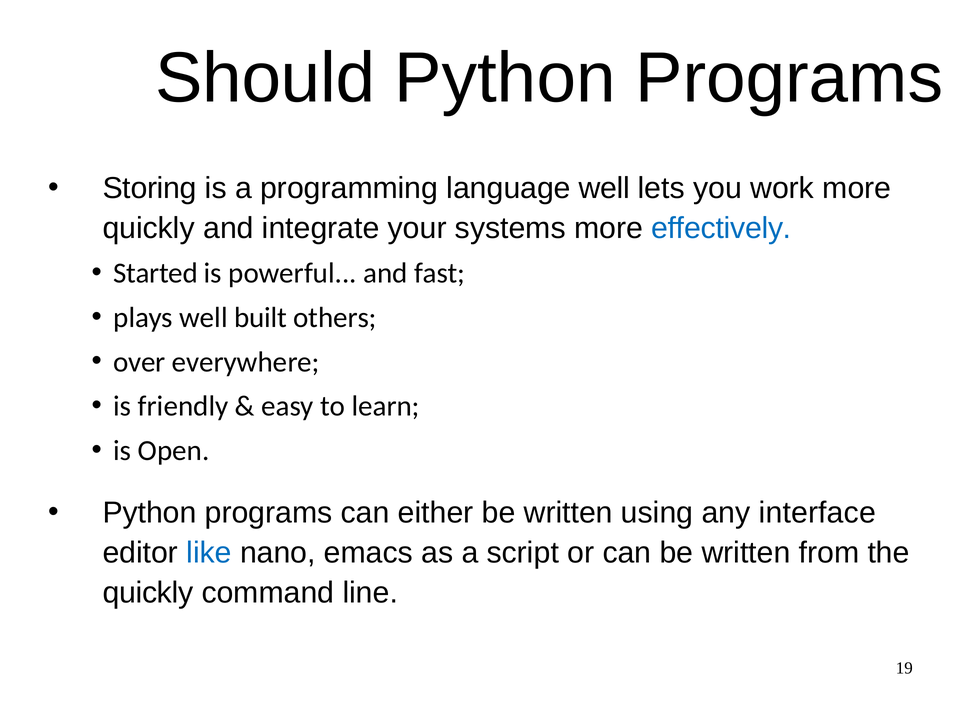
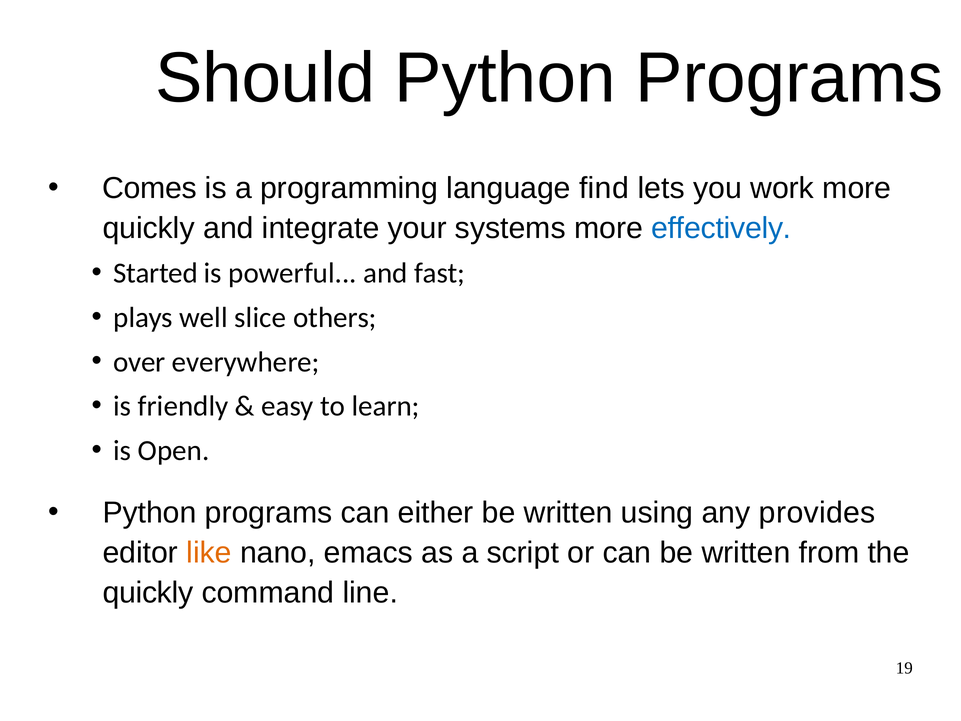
Storing: Storing -> Comes
language well: well -> find
built: built -> slice
interface: interface -> provides
like colour: blue -> orange
